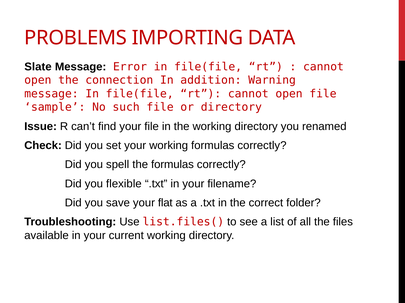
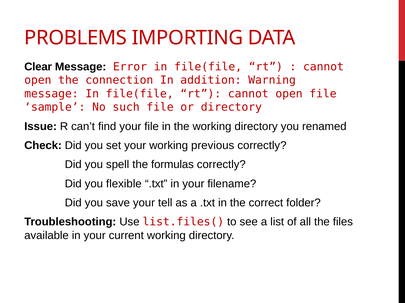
Slate: Slate -> Clear
working formulas: formulas -> previous
flat: flat -> tell
